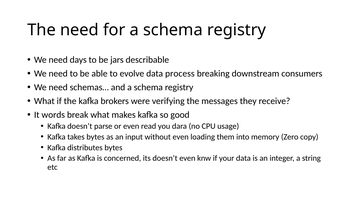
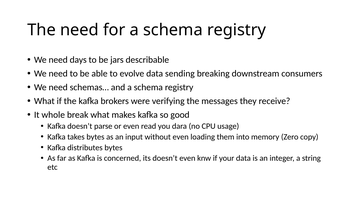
process: process -> sending
words: words -> whole
